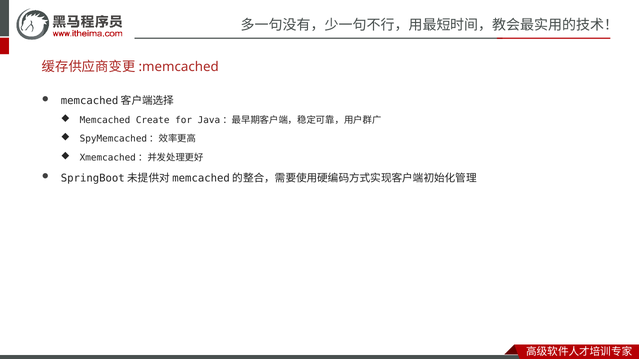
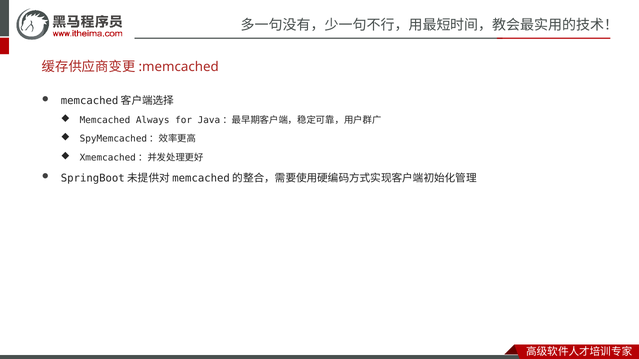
Create: Create -> Always
